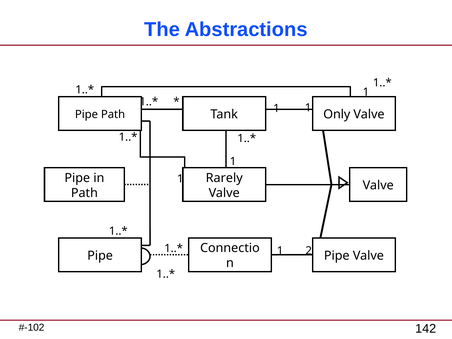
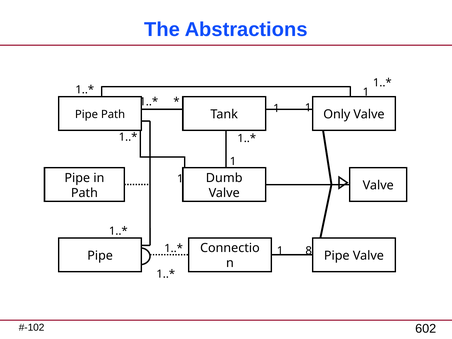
Rarely: Rarely -> Dumb
2: 2 -> 8
142: 142 -> 602
